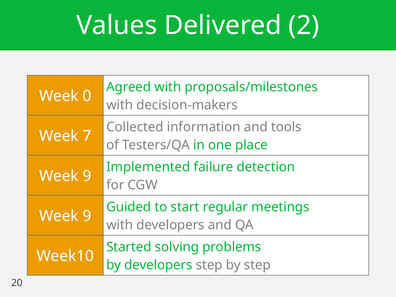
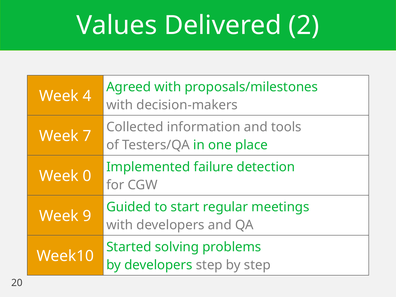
0: 0 -> 4
9 at (87, 176): 9 -> 0
